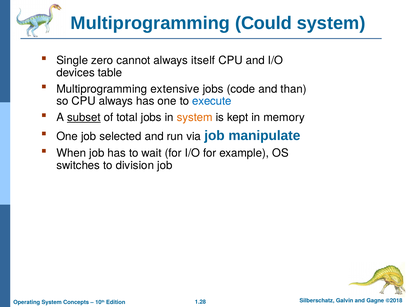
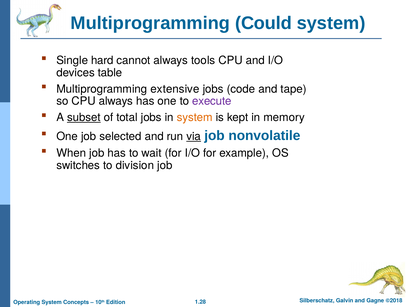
zero: zero -> hard
itself: itself -> tools
than: than -> tape
execute colour: blue -> purple
via underline: none -> present
manipulate: manipulate -> nonvolatile
